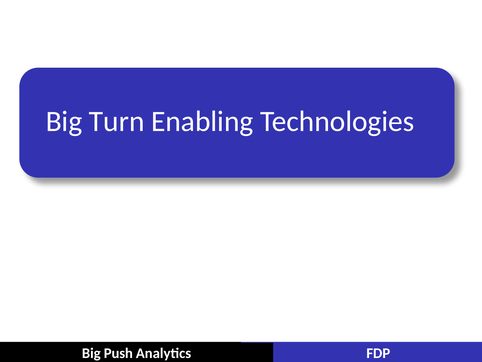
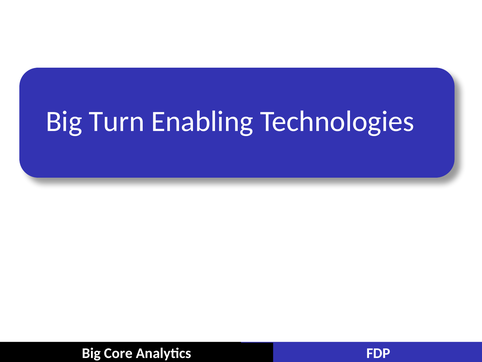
Push: Push -> Core
